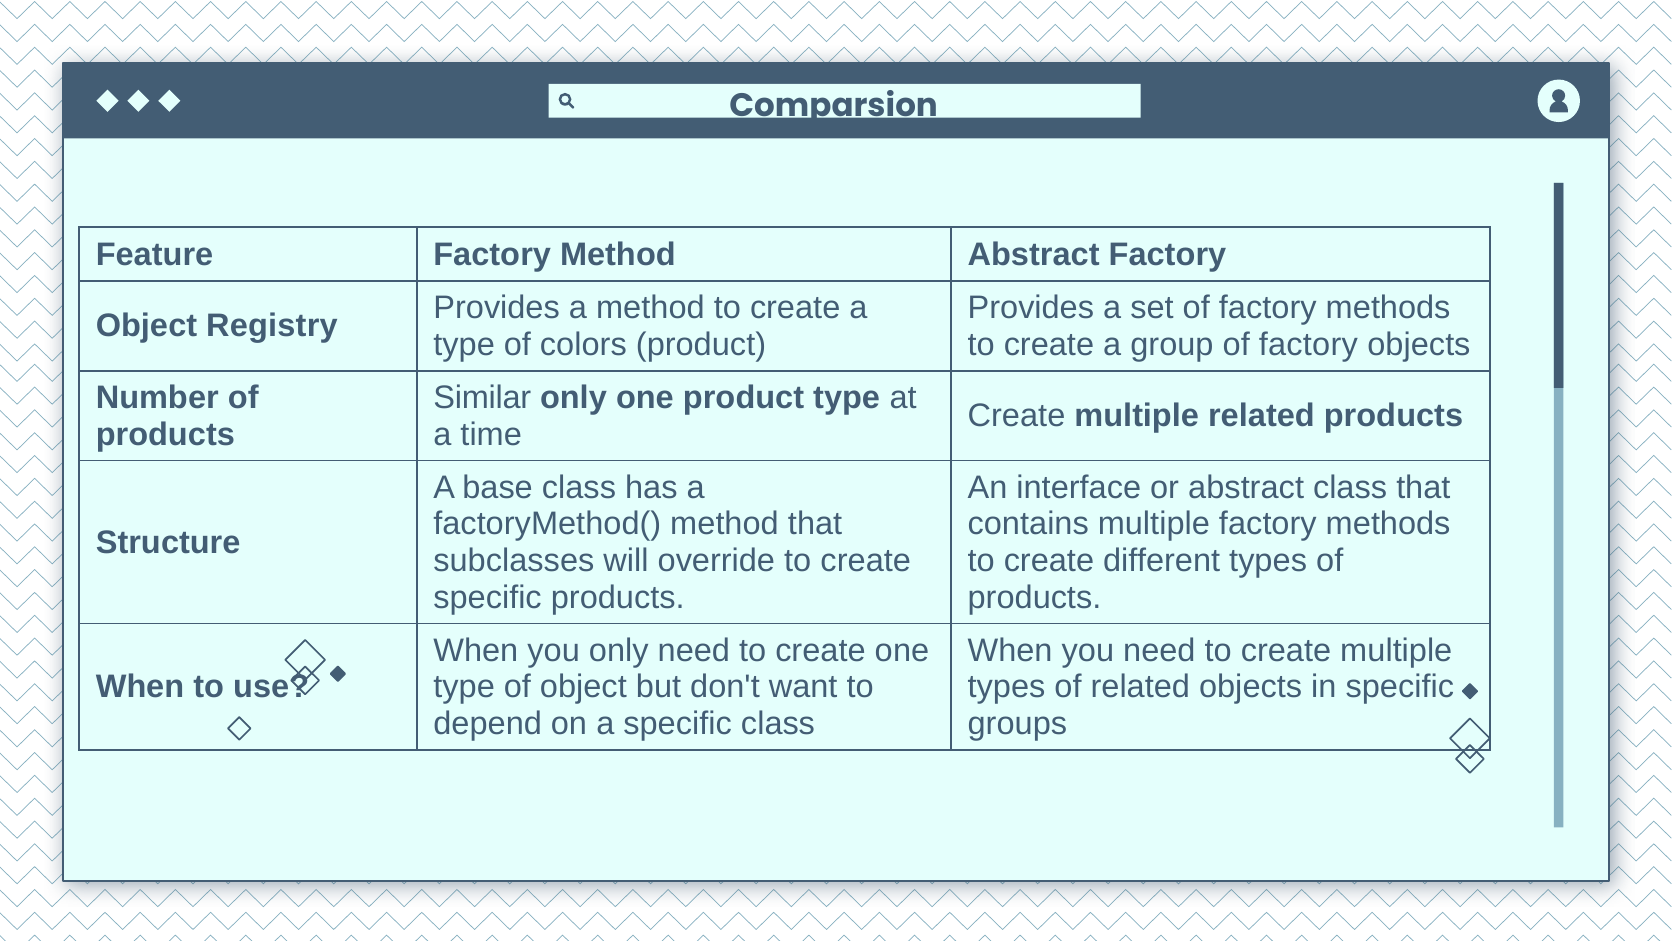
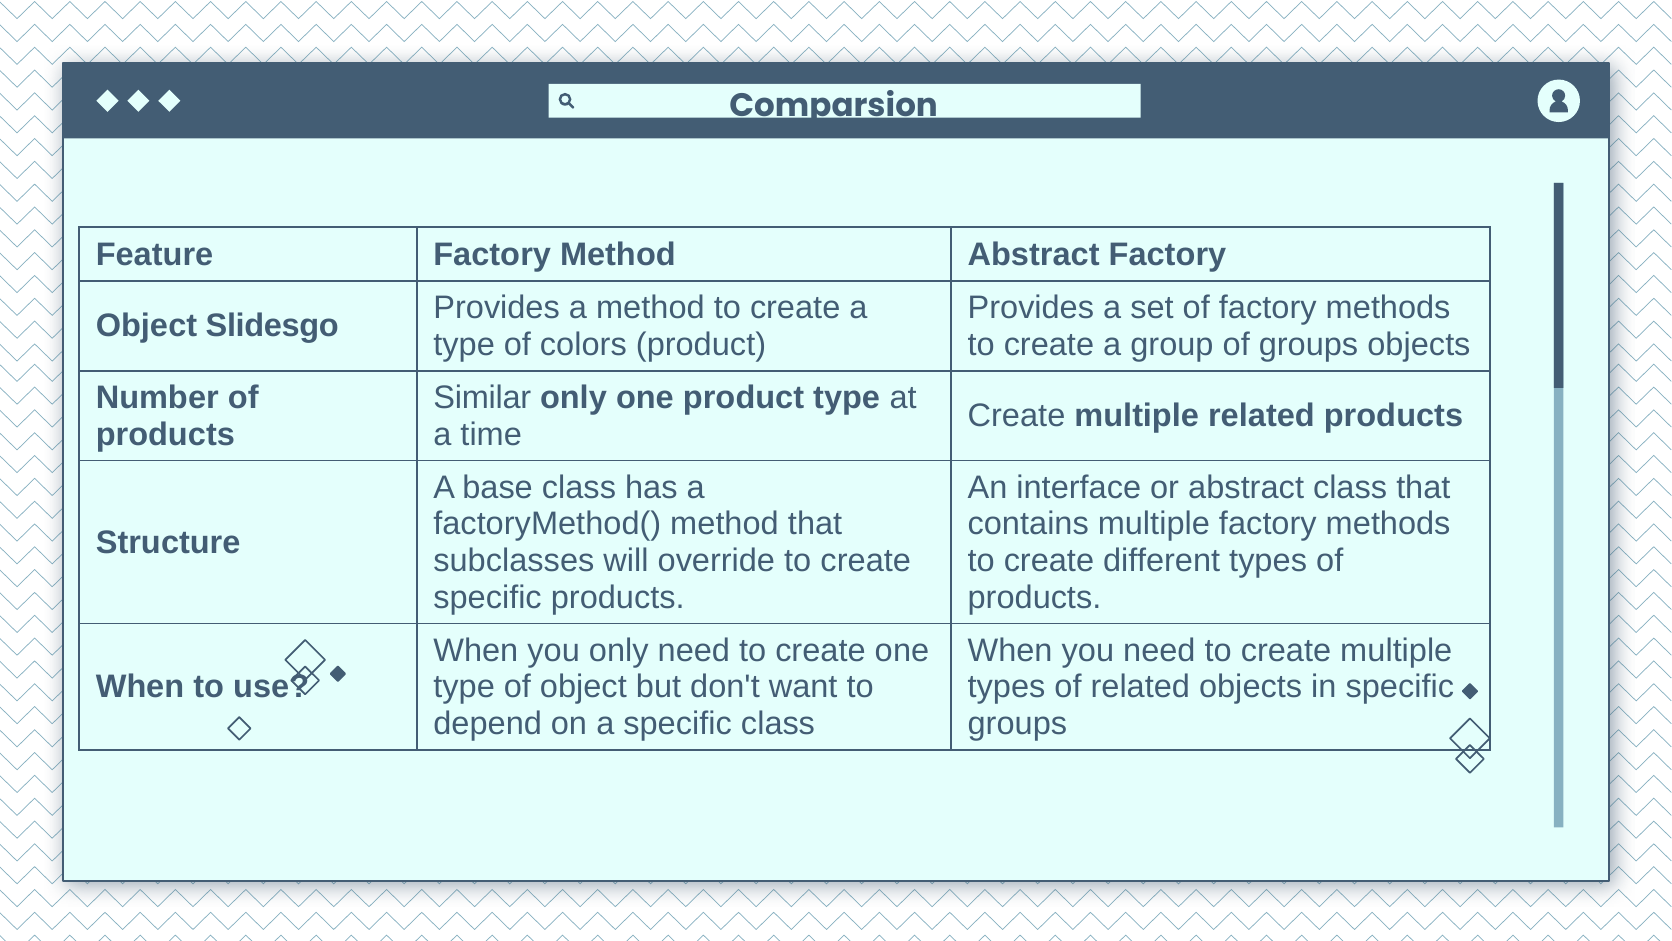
Registry: Registry -> Slidesgo
group of factory: factory -> groups
